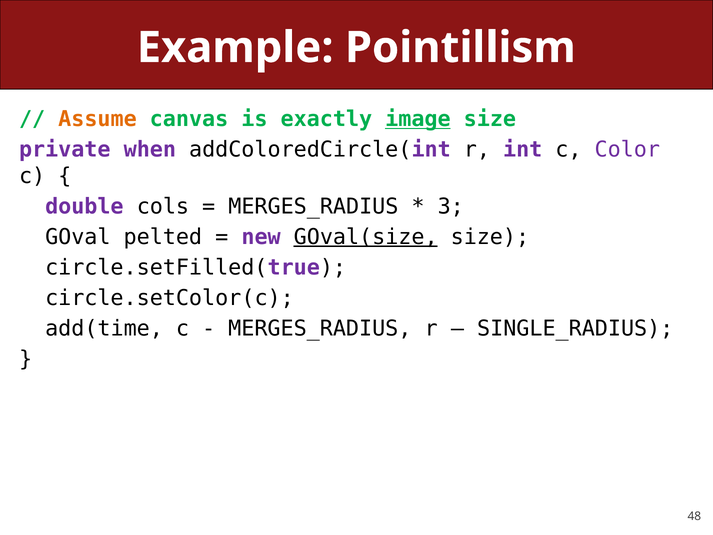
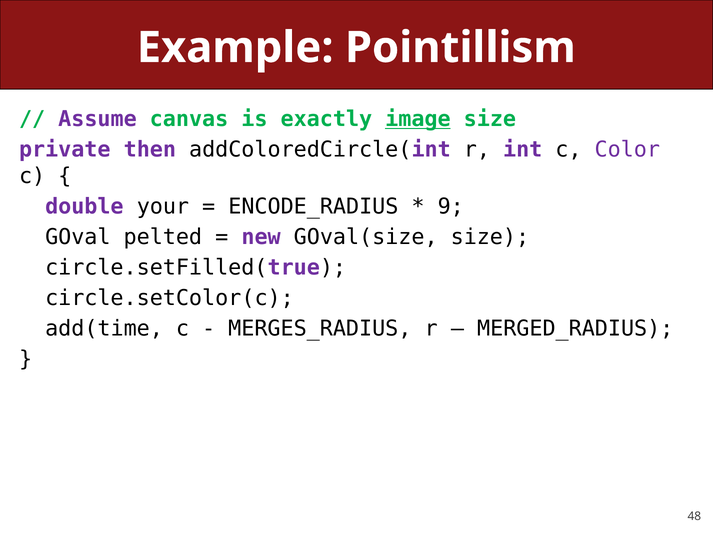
Assume colour: orange -> purple
when: when -> then
cols: cols -> your
MERGES_RADIUS at (313, 206): MERGES_RADIUS -> ENCODE_RADIUS
3: 3 -> 9
GOval(size underline: present -> none
SINGLE_RADIUS: SINGLE_RADIUS -> MERGED_RADIUS
